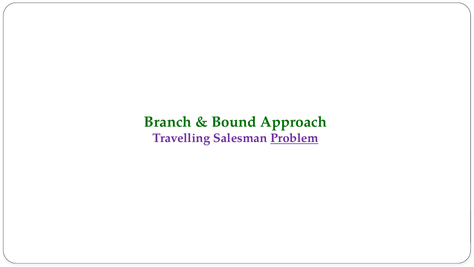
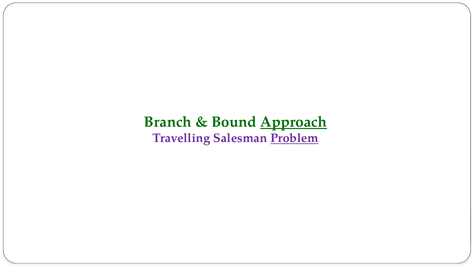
Approach underline: none -> present
